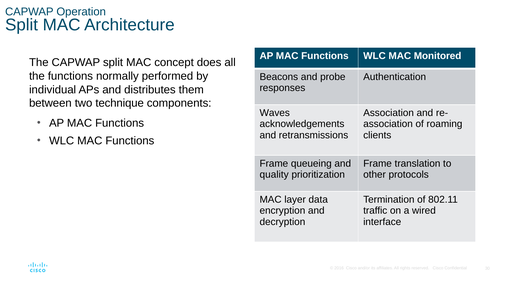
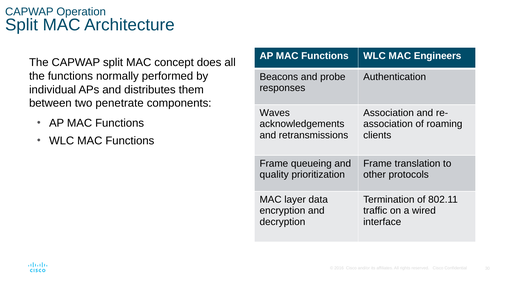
Monitored: Monitored -> Engineers
technique: technique -> penetrate
